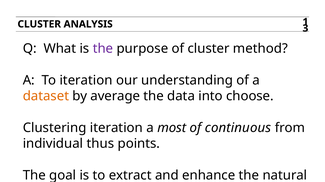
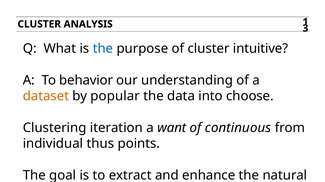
the at (103, 49) colour: purple -> blue
method: method -> intuitive
To iteration: iteration -> behavior
average: average -> popular
most: most -> want
